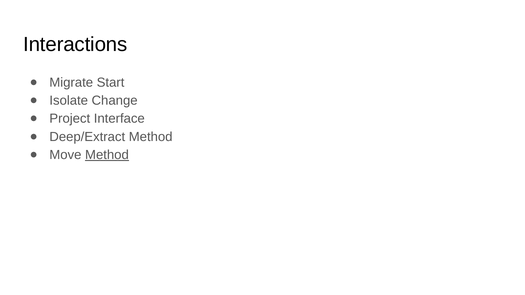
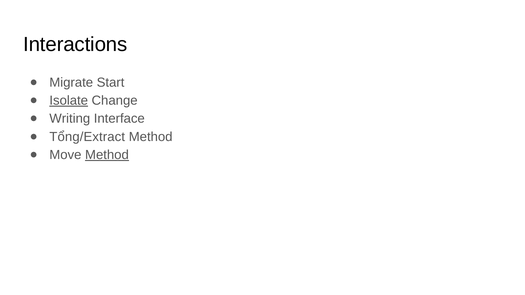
Isolate underline: none -> present
Project: Project -> Writing
Deep/Extract: Deep/Extract -> Tổng/Extract
